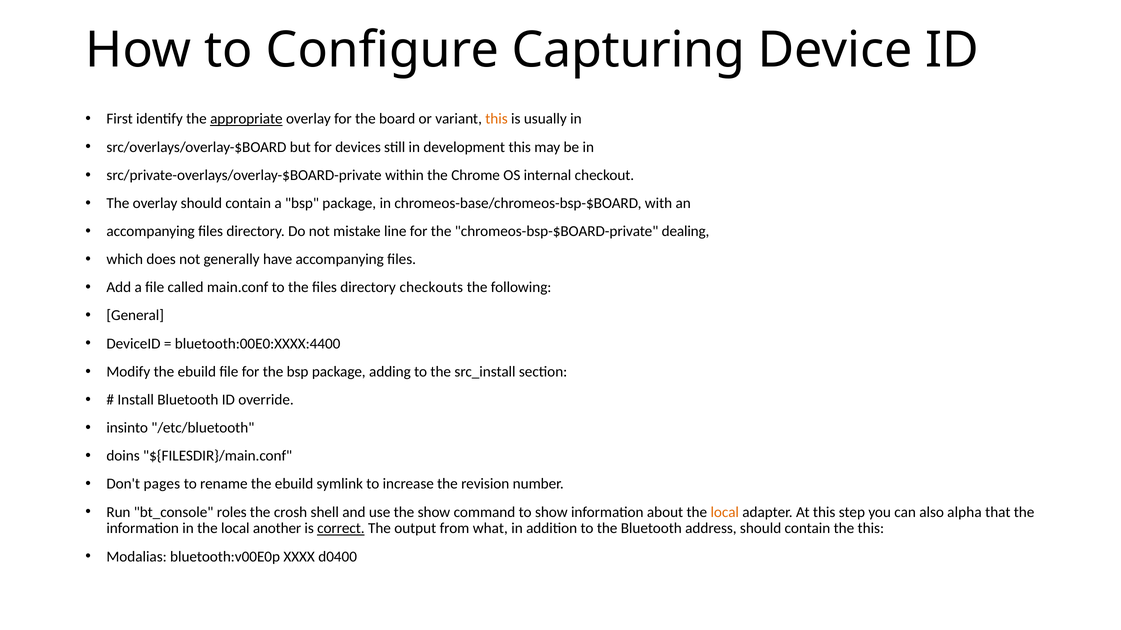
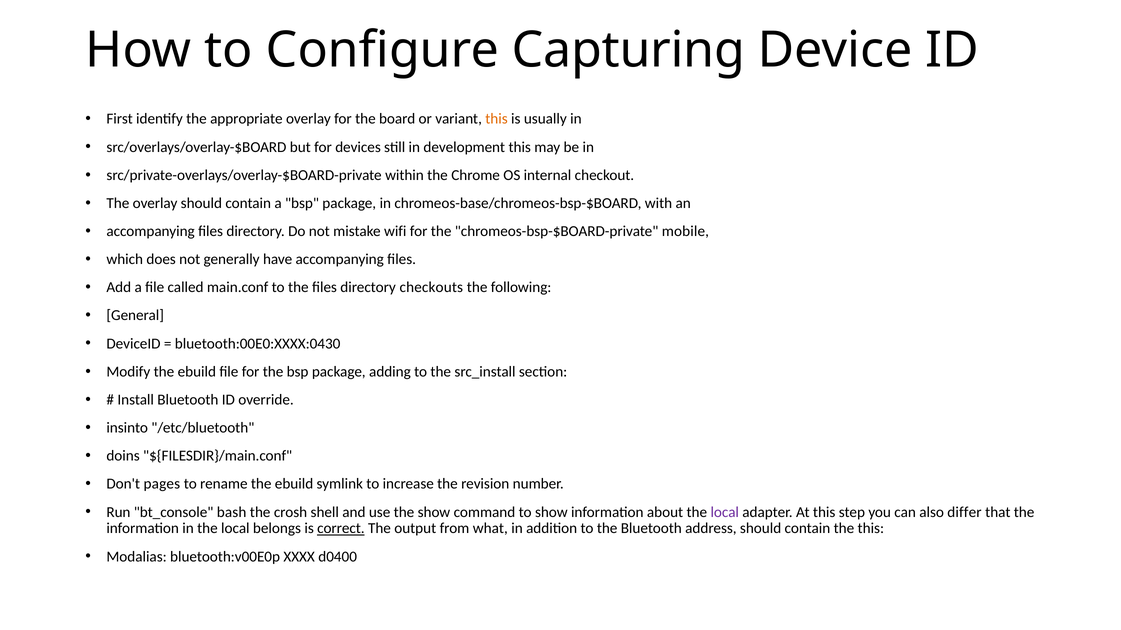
appropriate underline: present -> none
line: line -> wifi
dealing: dealing -> mobile
bluetooth:00E0:XXXX:4400: bluetooth:00E0:XXXX:4400 -> bluetooth:00E0:XXXX:0430
roles: roles -> bash
local at (725, 512) colour: orange -> purple
alpha: alpha -> differ
another: another -> belongs
